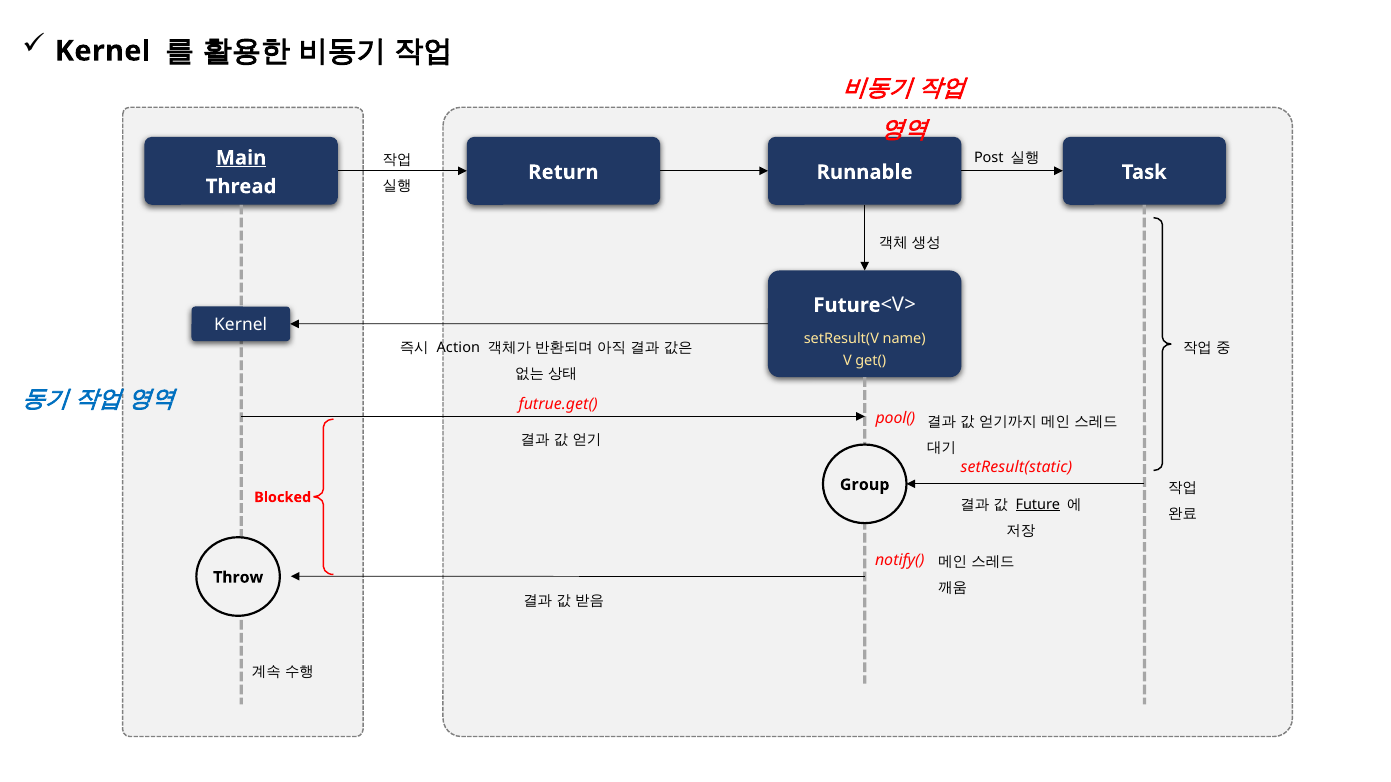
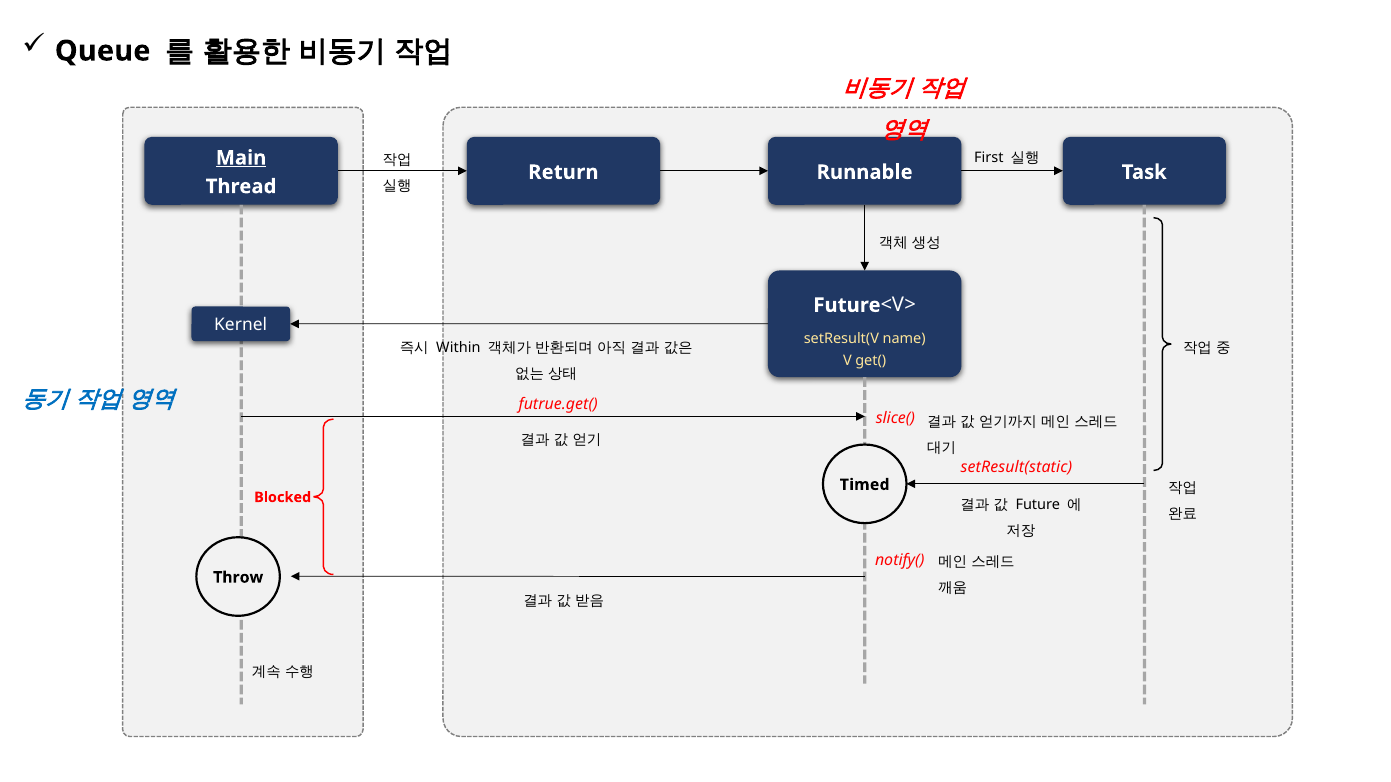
Kernel at (103, 51): Kernel -> Queue
Post: Post -> First
Action: Action -> Within
pool(: pool( -> slice(
Group: Group -> Timed
Future underline: present -> none
